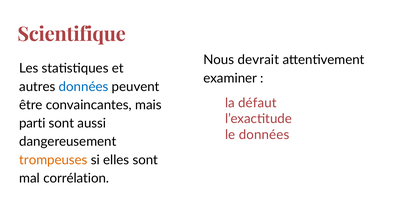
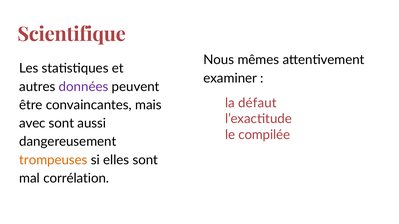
devrait: devrait -> mêmes
données at (84, 87) colour: blue -> purple
parti: parti -> avec
données at (264, 135): données -> compilée
